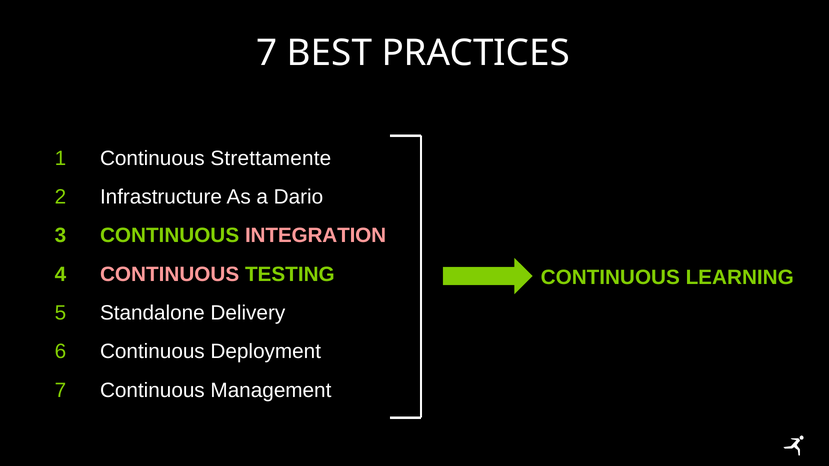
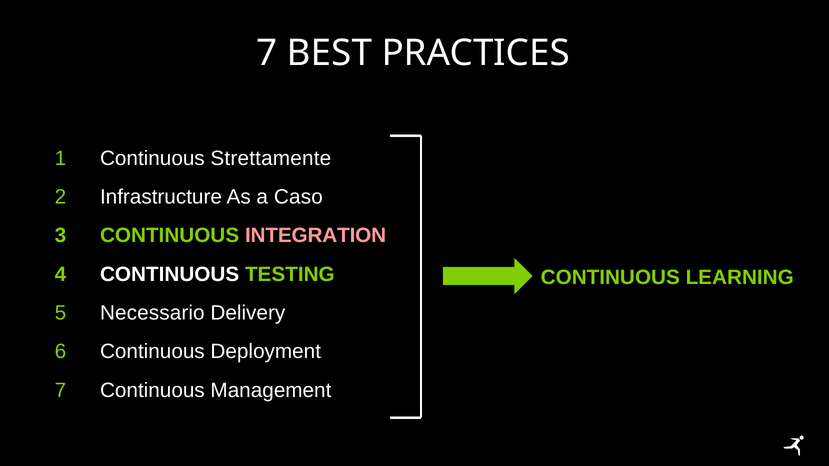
Dario: Dario -> Caso
CONTINUOUS at (170, 274) colour: pink -> white
Standalone: Standalone -> Necessario
